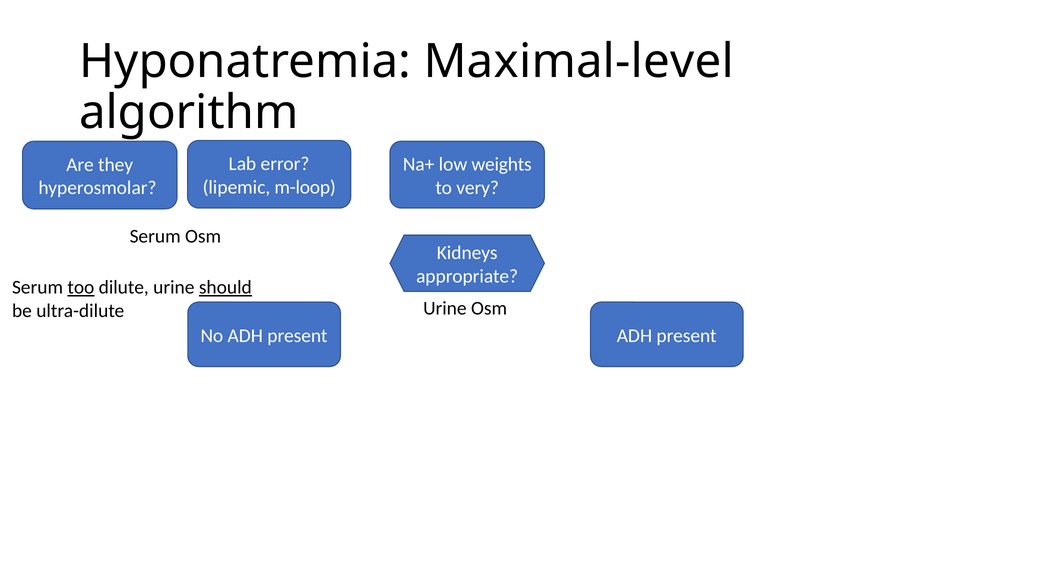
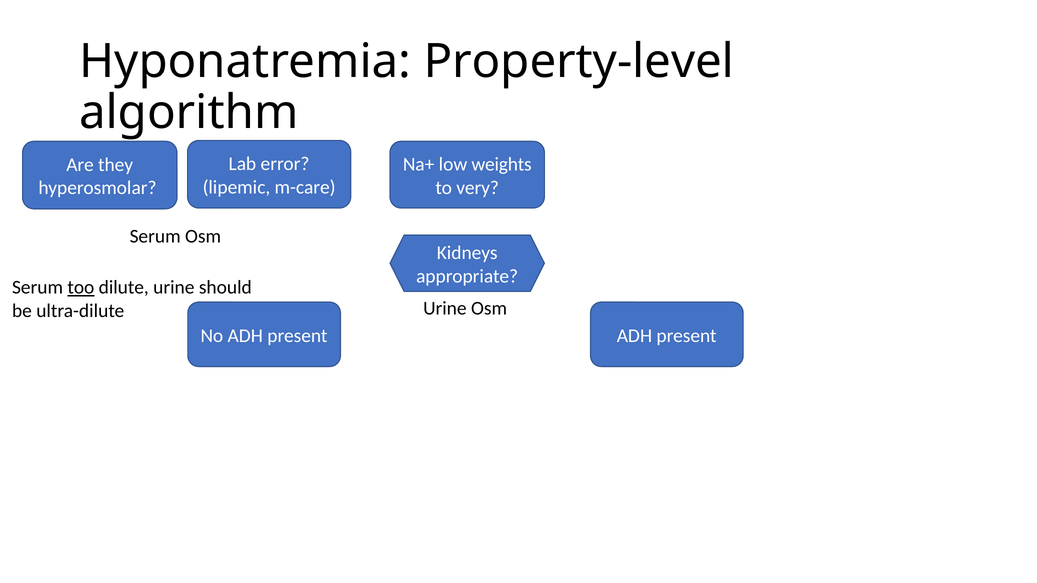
Maximal-level: Maximal-level -> Property-level
m-loop: m-loop -> m-care
should underline: present -> none
